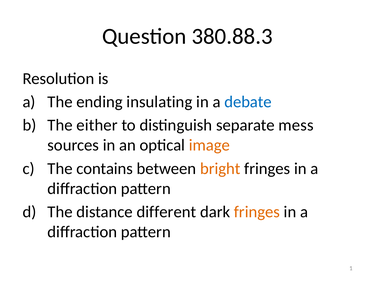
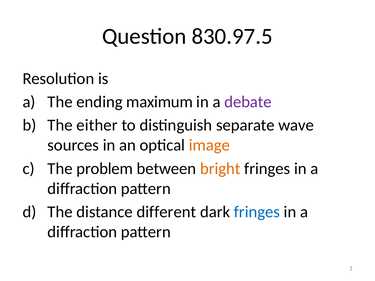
380.88.3: 380.88.3 -> 830.97.5
insulating: insulating -> maximum
debate colour: blue -> purple
mess: mess -> wave
contains: contains -> problem
fringes at (257, 212) colour: orange -> blue
